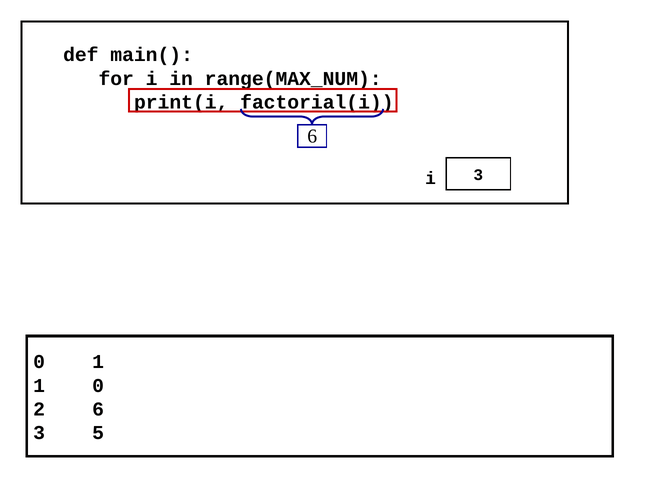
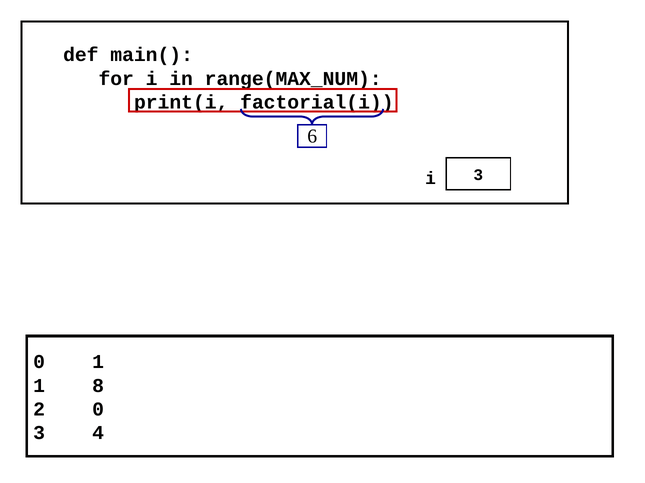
1 0: 0 -> 8
2 6: 6 -> 0
5: 5 -> 4
